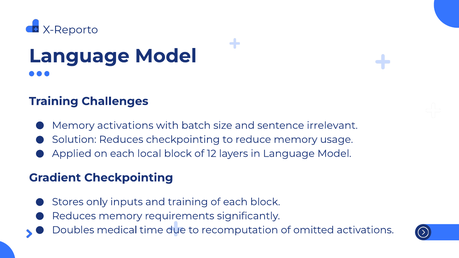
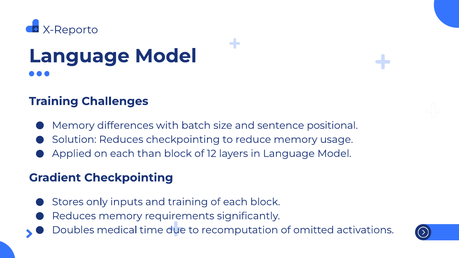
Memory activations: activations -> differences
irrelevant: irrelevant -> positional
local: local -> than
